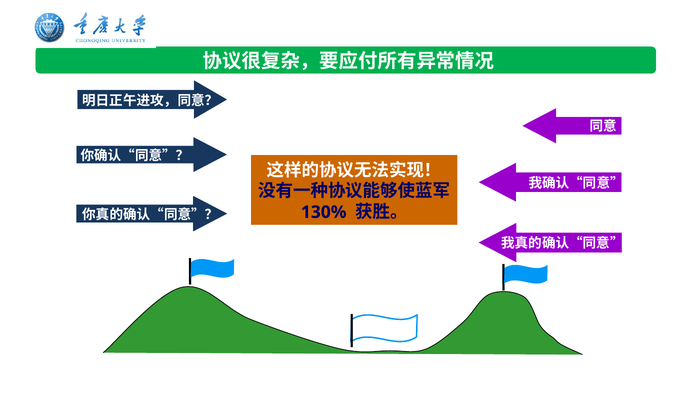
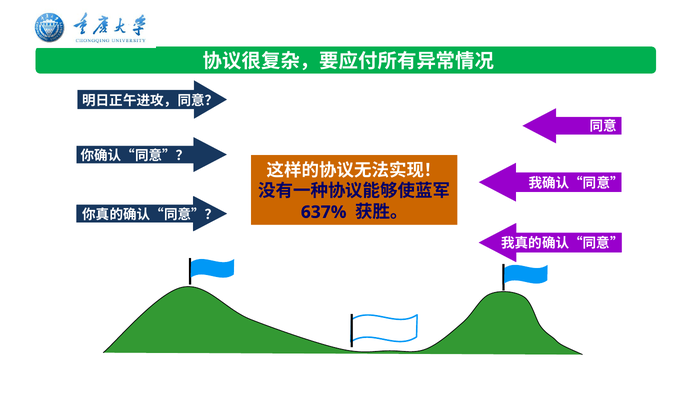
130%: 130% -> 637%
